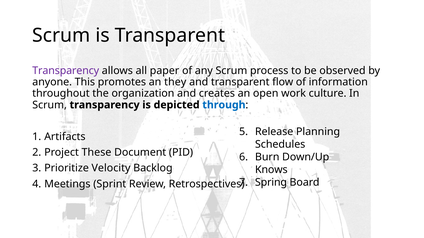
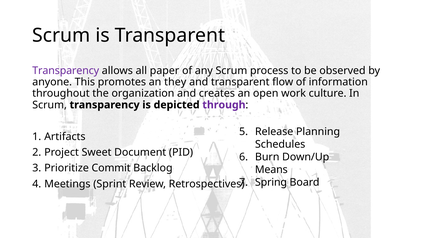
through colour: blue -> purple
These: These -> Sweet
Velocity: Velocity -> Commit
Knows: Knows -> Means
